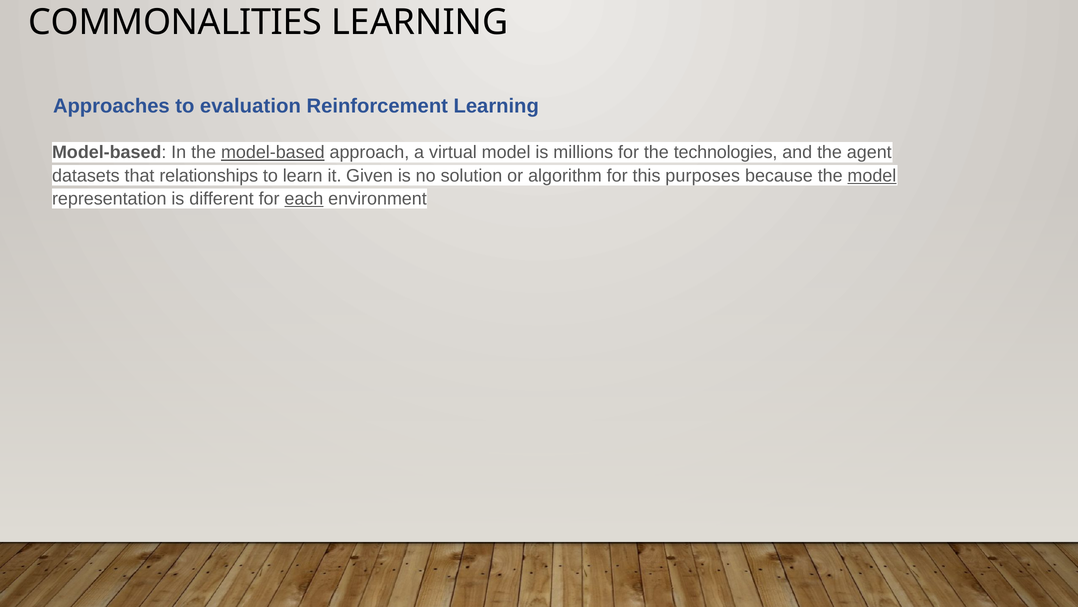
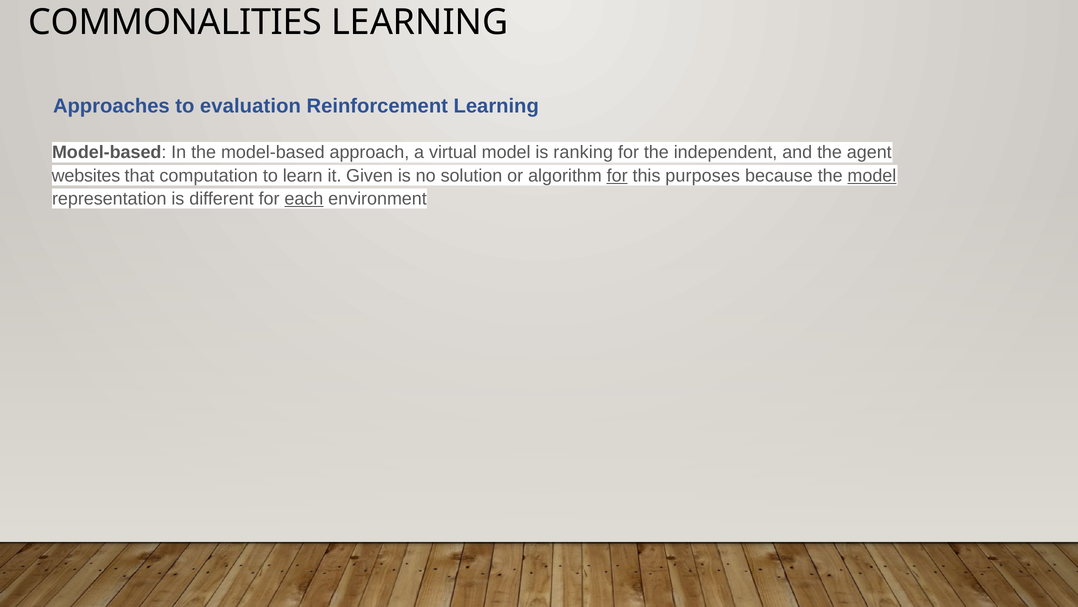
model-based at (273, 152) underline: present -> none
millions: millions -> ranking
technologies: technologies -> independent
datasets: datasets -> websites
relationships: relationships -> computation
for at (617, 175) underline: none -> present
